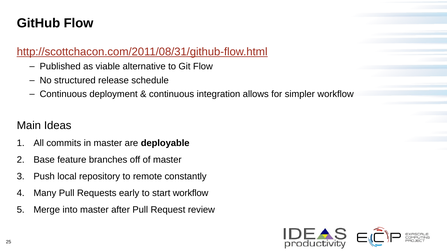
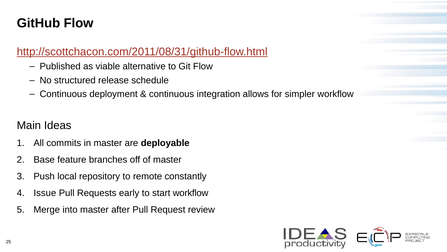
Many: Many -> Issue
